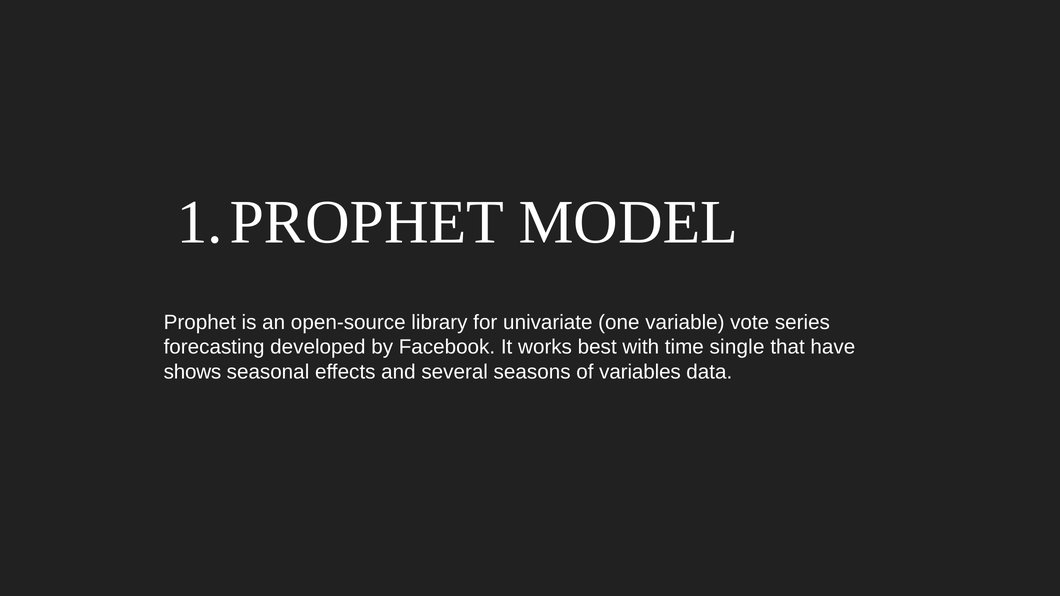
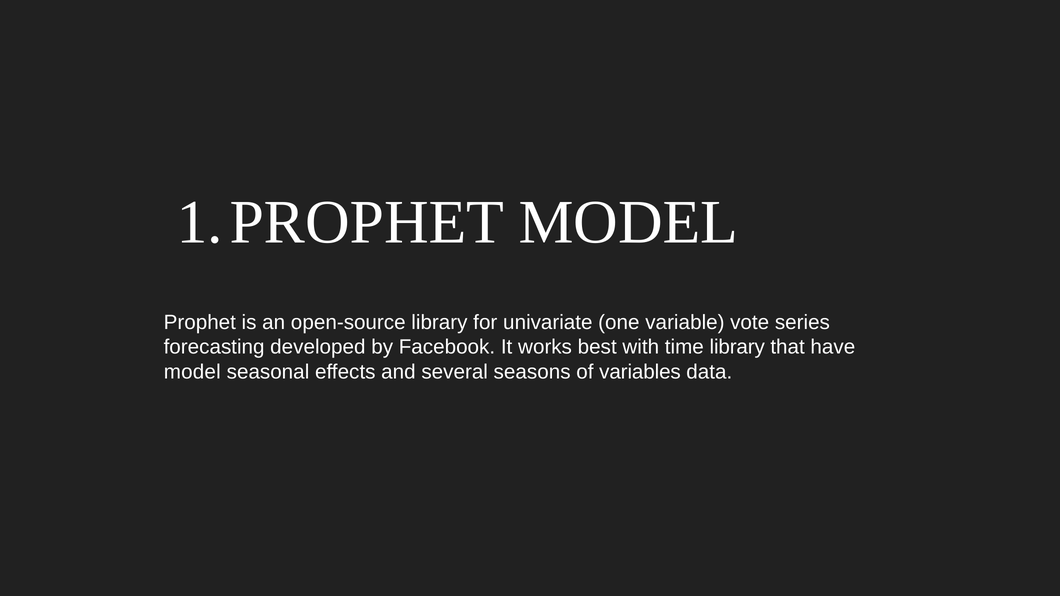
time single: single -> library
shows at (192, 372): shows -> model
